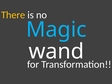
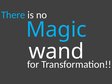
There colour: yellow -> light blue
